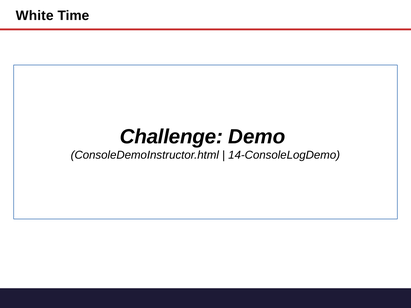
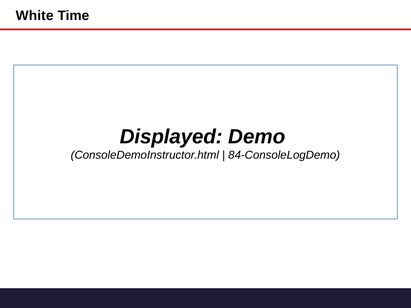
Challenge: Challenge -> Displayed
14-ConsoleLogDemo: 14-ConsoleLogDemo -> 84-ConsoleLogDemo
